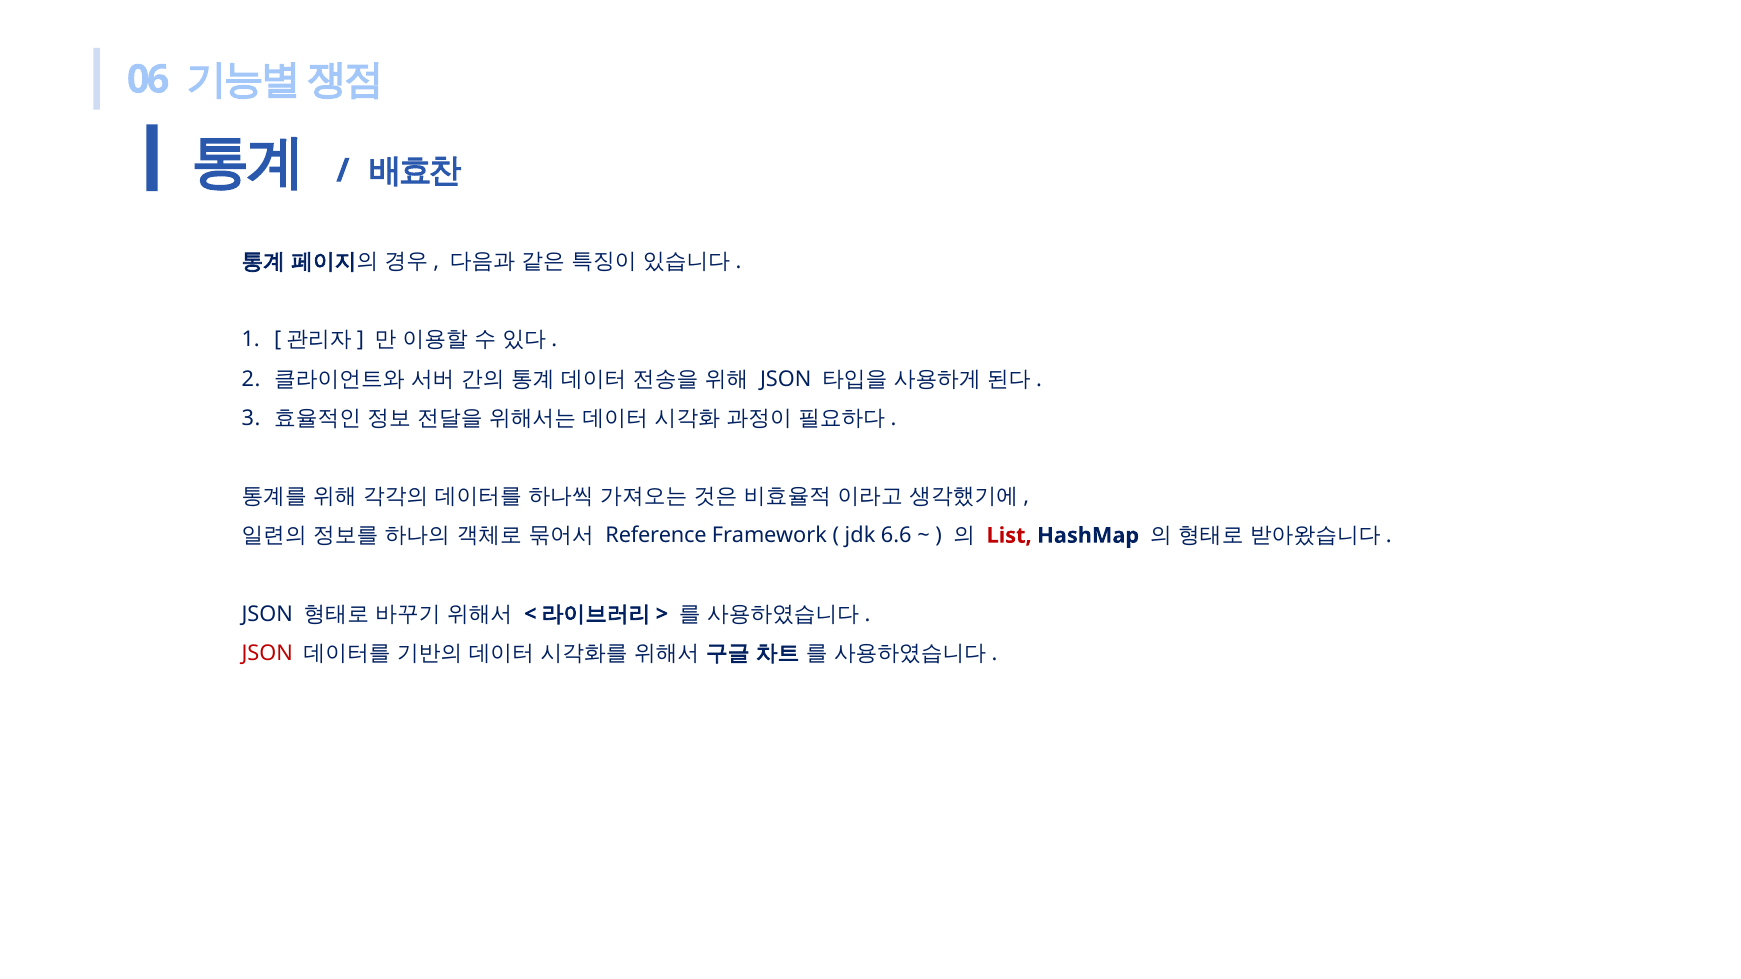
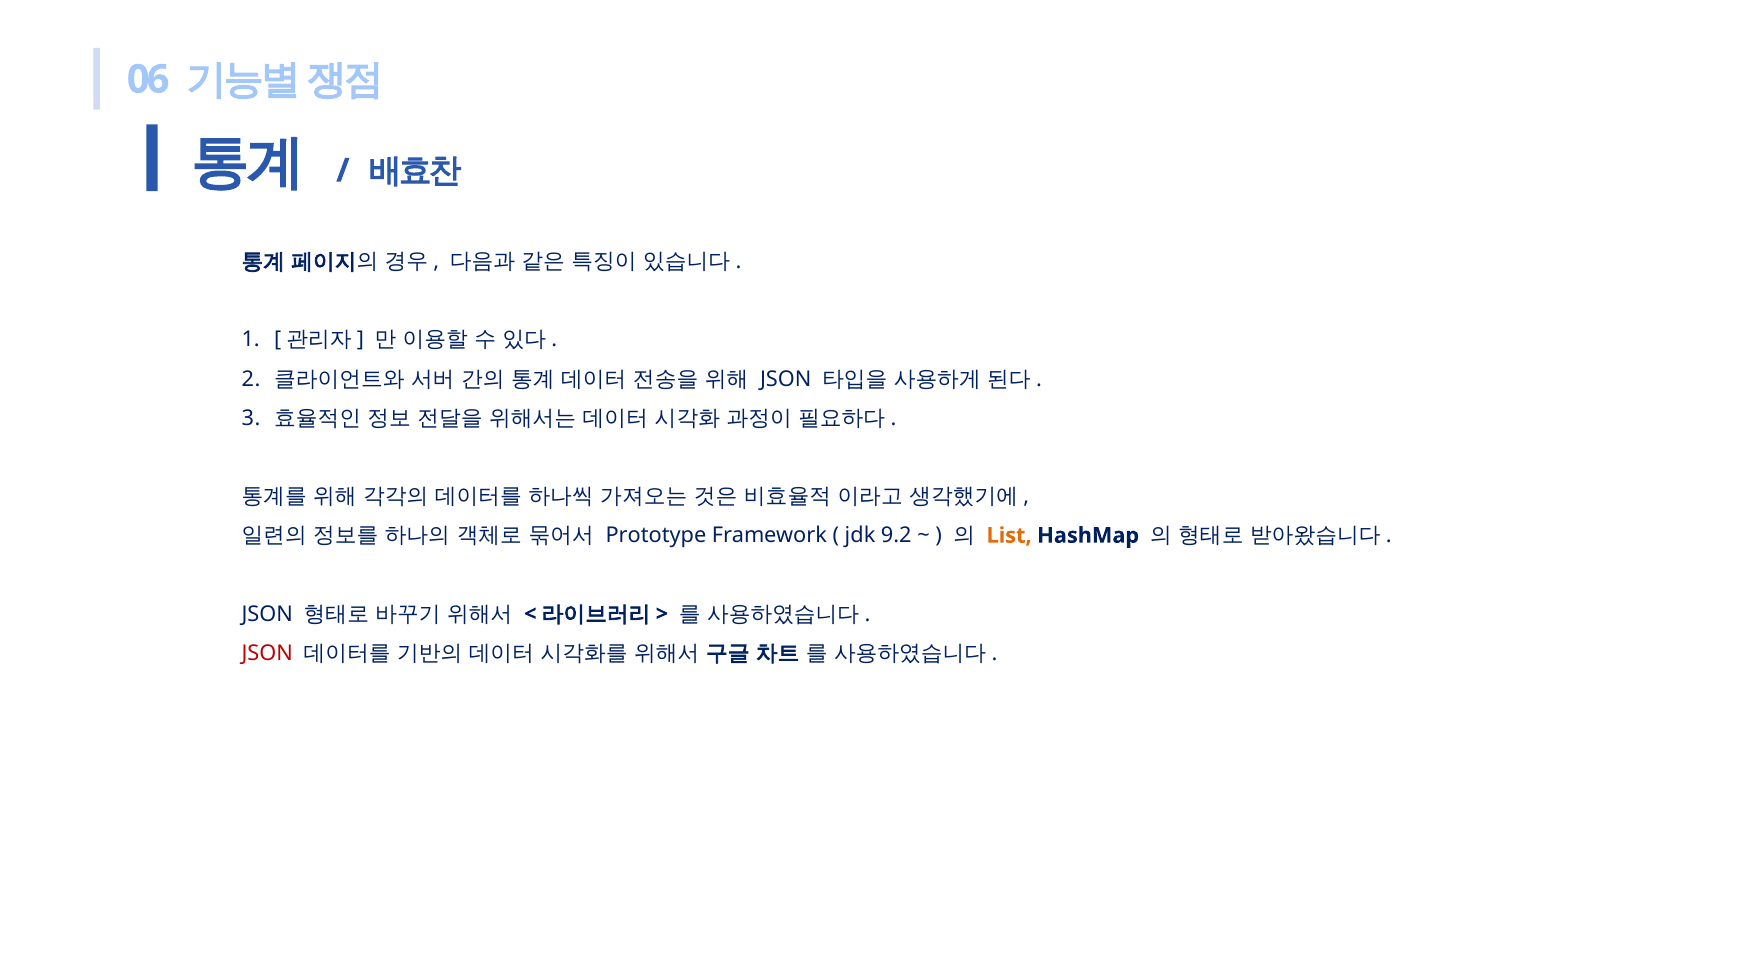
Reference: Reference -> Prototype
6.6: 6.6 -> 9.2
List colour: red -> orange
